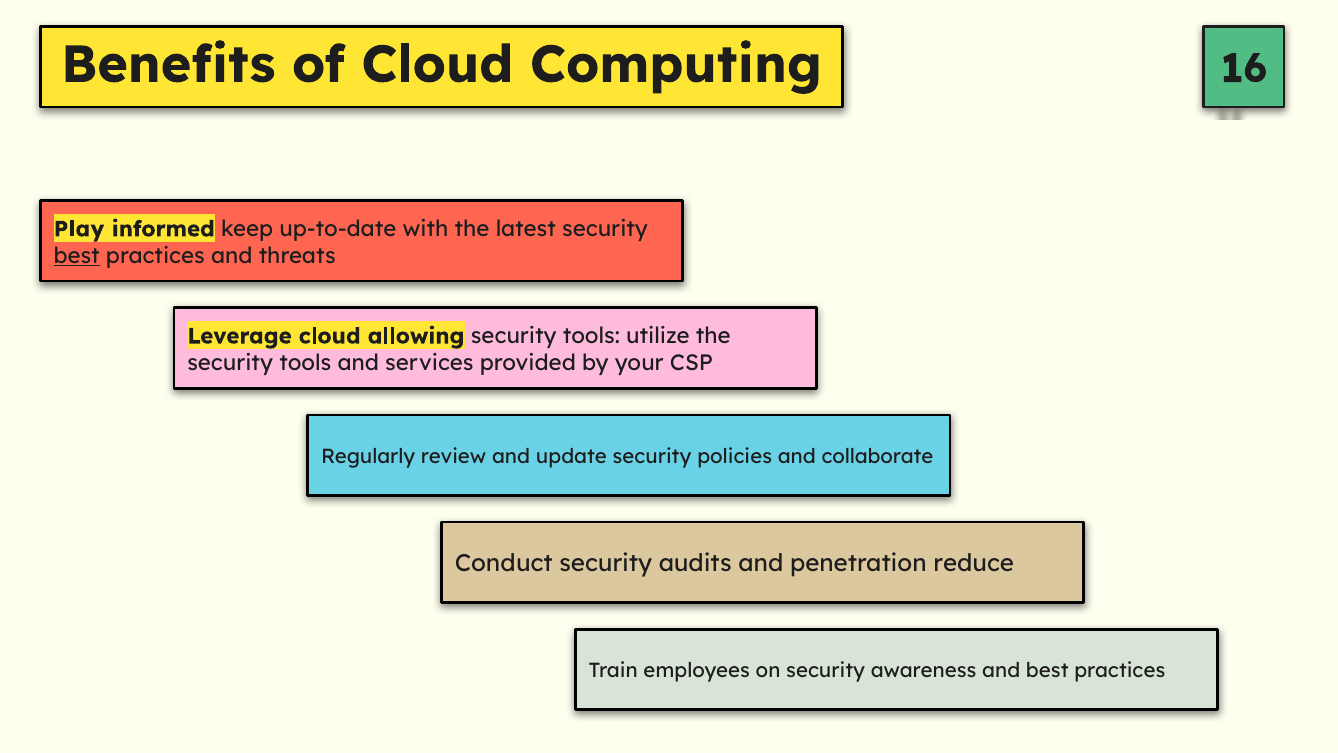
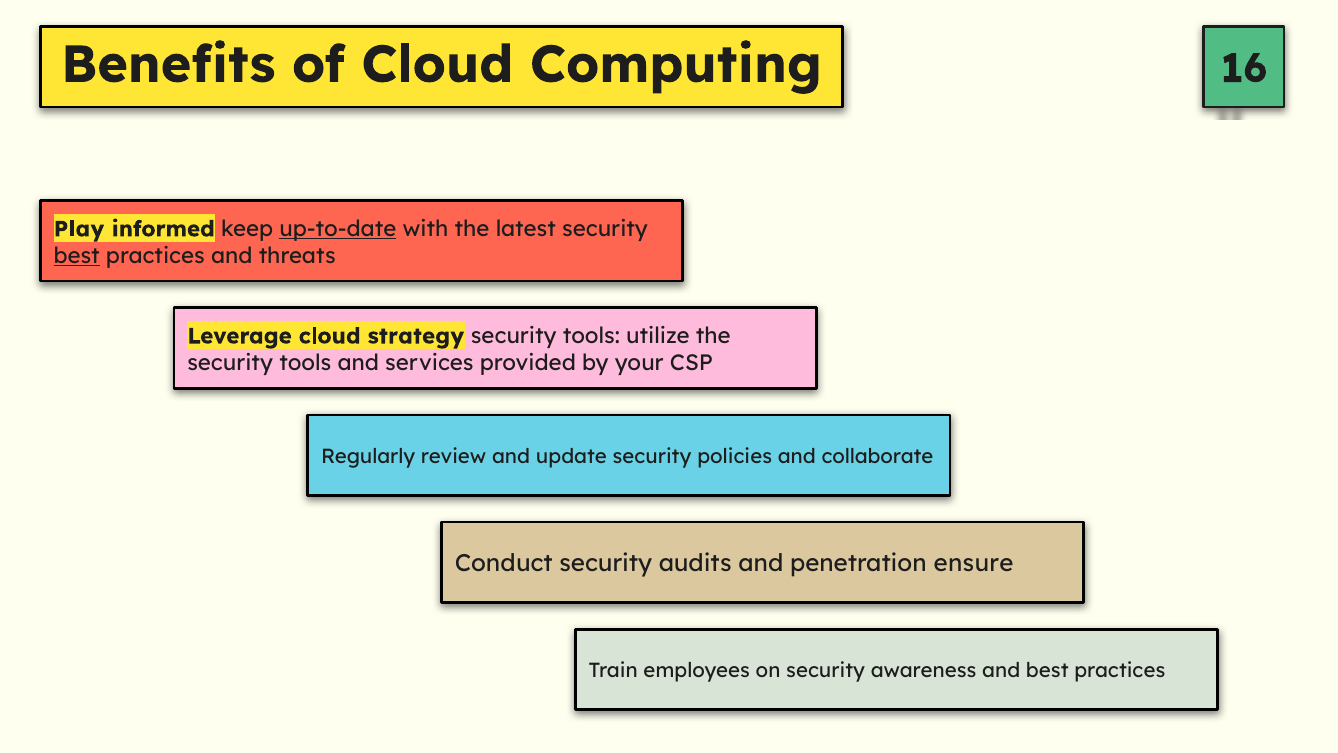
up-to-date underline: none -> present
allowing: allowing -> strategy
reduce: reduce -> ensure
